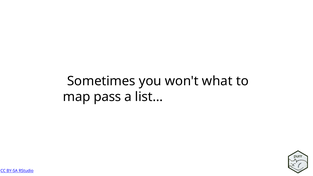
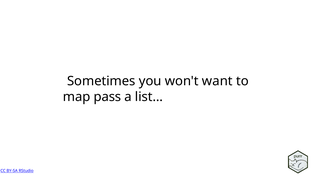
what: what -> want
